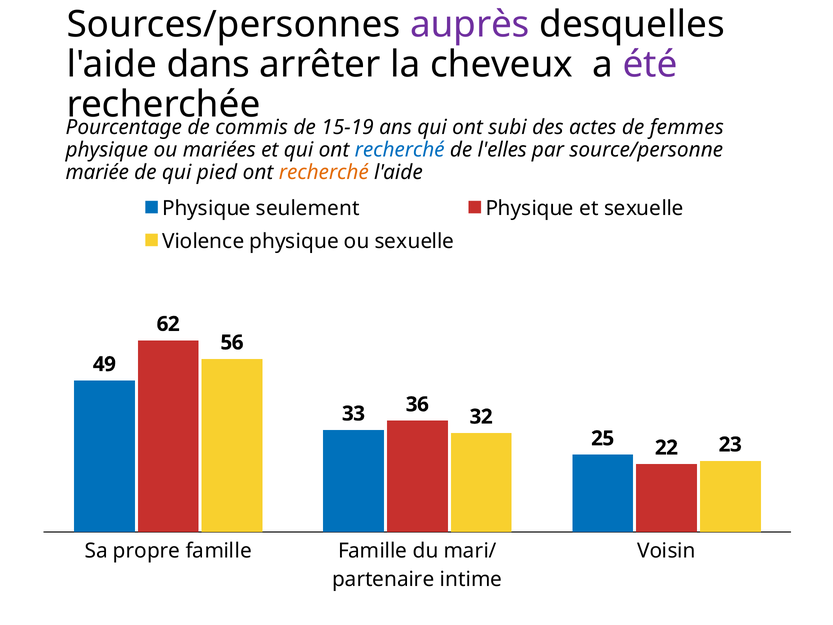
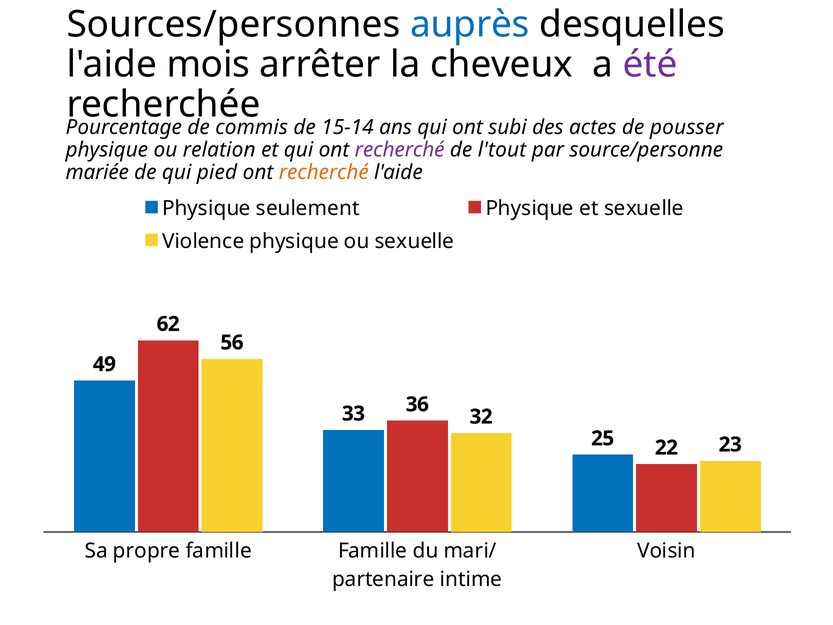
auprès colour: purple -> blue
dans: dans -> mois
15-19: 15-19 -> 15-14
femmes: femmes -> pousser
mariées: mariées -> relation
recherché at (400, 150) colour: blue -> purple
l'elles: l'elles -> l'tout
